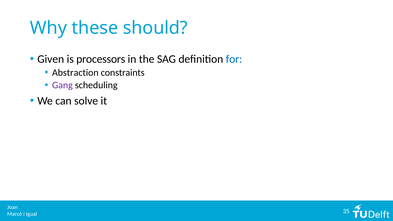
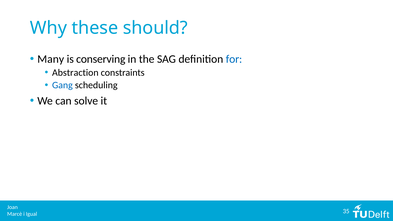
Given: Given -> Many
processors: processors -> conserving
Gang colour: purple -> blue
